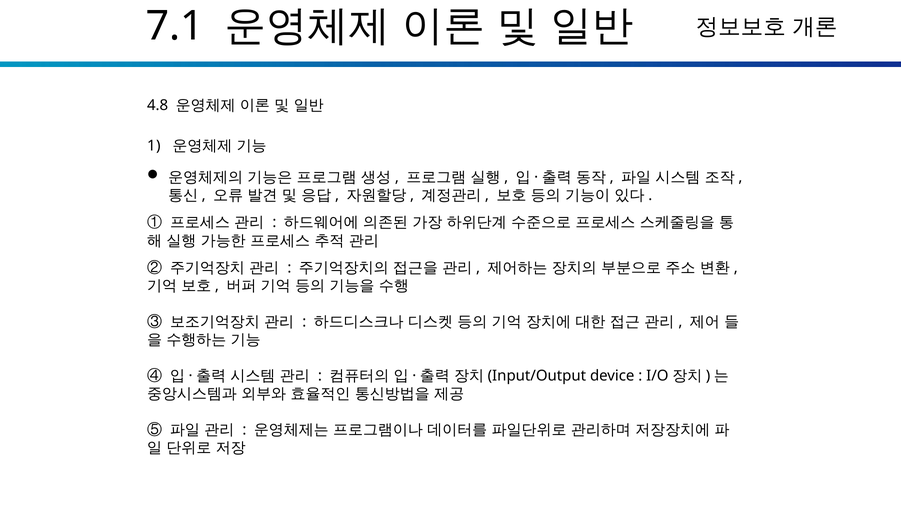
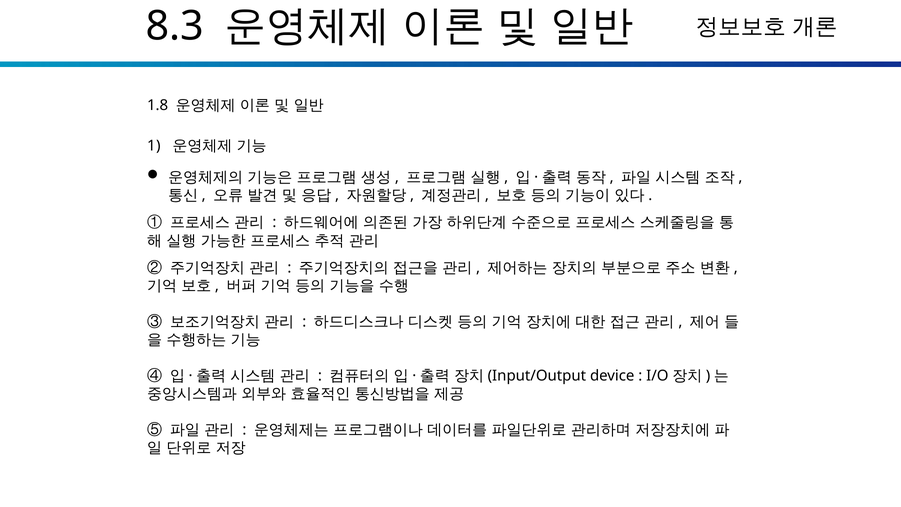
7.1: 7.1 -> 8.3
4.8: 4.8 -> 1.8
